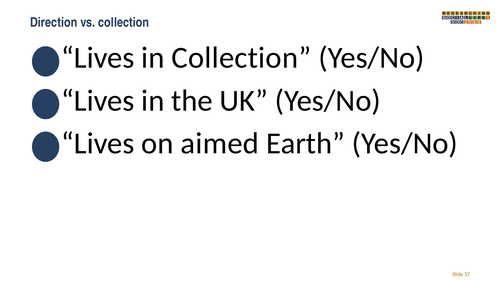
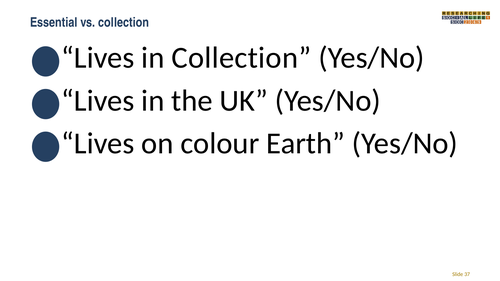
Direction: Direction -> Essential
aimed: aimed -> colour
